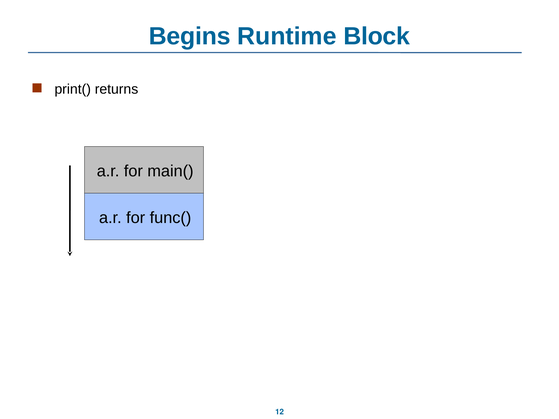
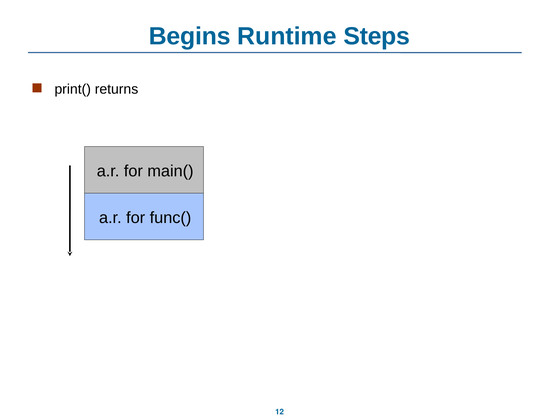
Block: Block -> Steps
